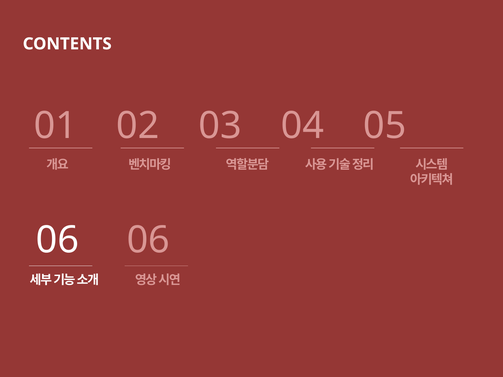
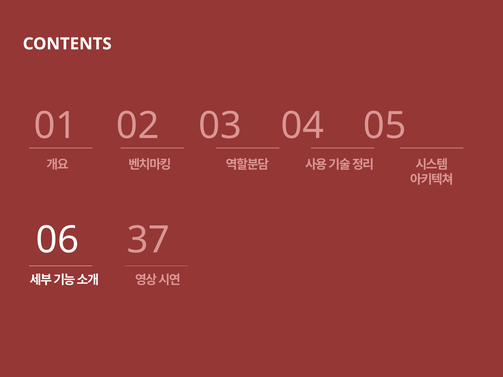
06 06: 06 -> 37
